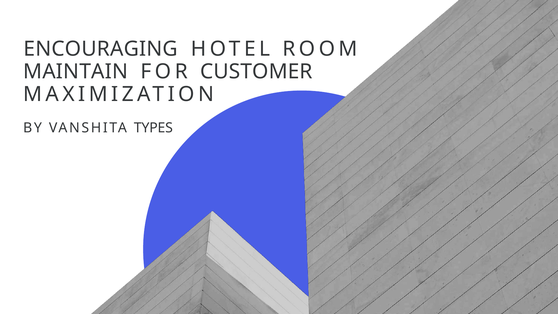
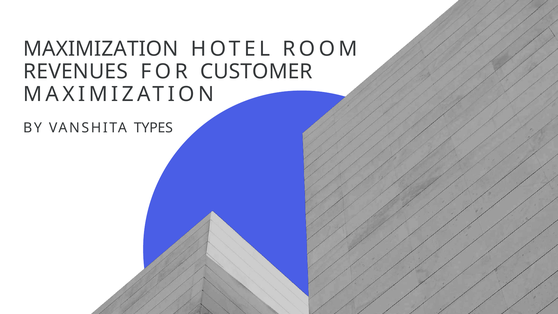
ENCOURAGING at (101, 49): ENCOURAGING -> MAXIMIZATION
MAINTAIN: MAINTAIN -> REVENUES
